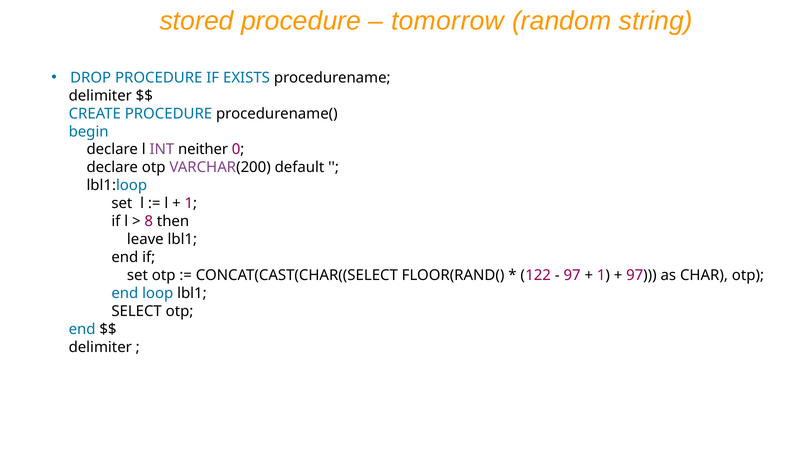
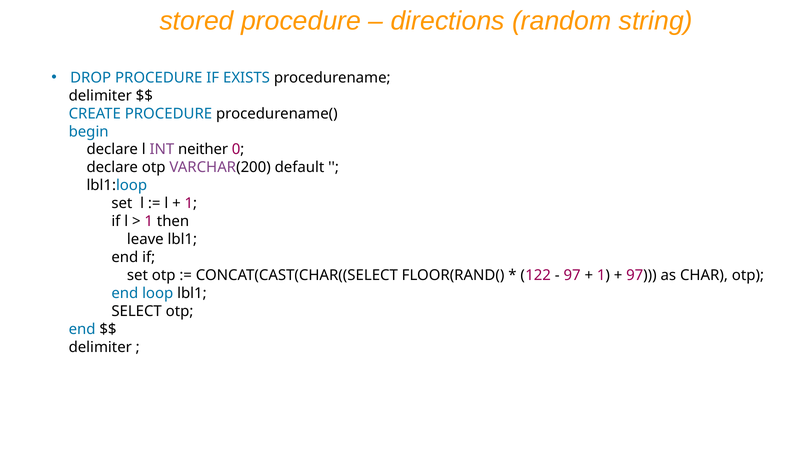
tomorrow: tomorrow -> directions
8 at (149, 222): 8 -> 1
